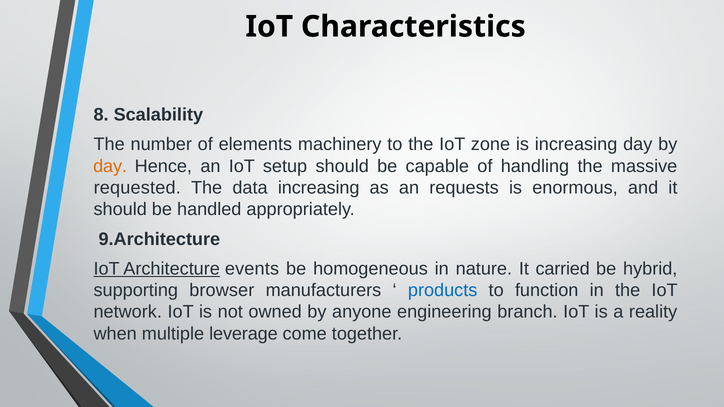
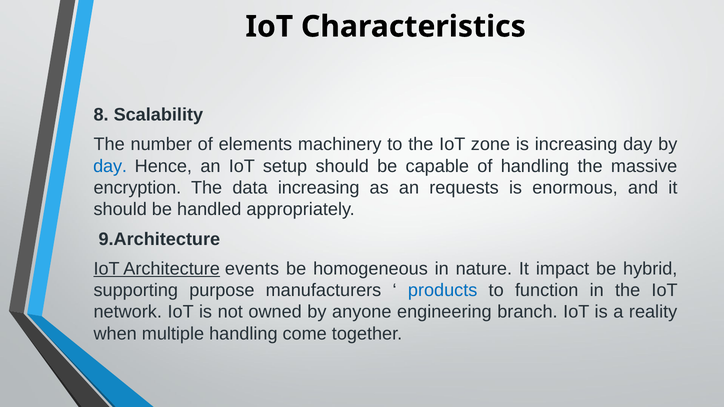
day at (110, 166) colour: orange -> blue
requested: requested -> encryption
carried: carried -> impact
browser: browser -> purpose
multiple leverage: leverage -> handling
